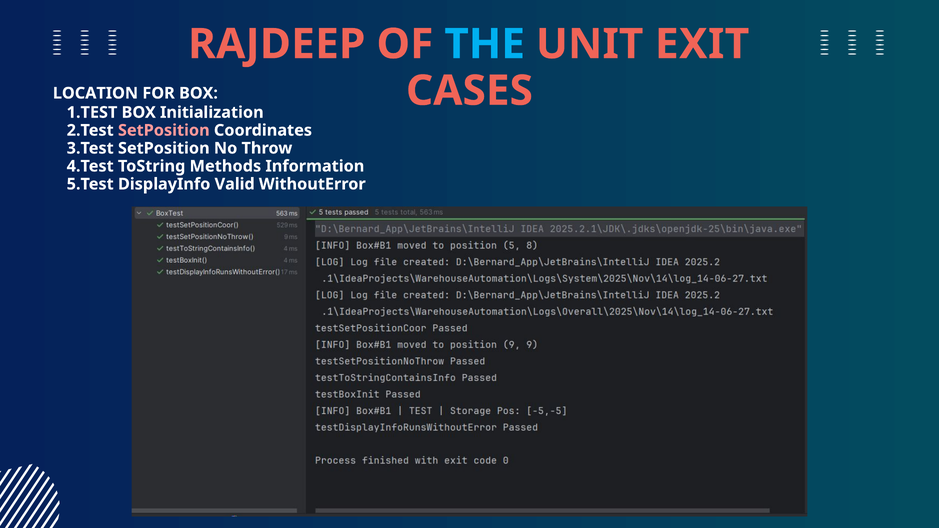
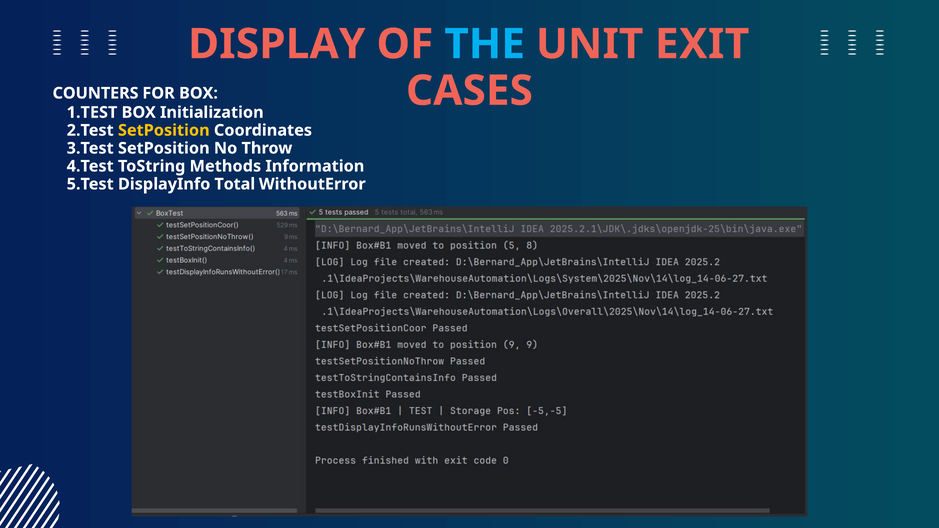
RAJDEEP: RAJDEEP -> DISPLAY
LOCATION: LOCATION -> COUNTERS
SetPosition at (164, 130) colour: pink -> yellow
Valid: Valid -> Total
